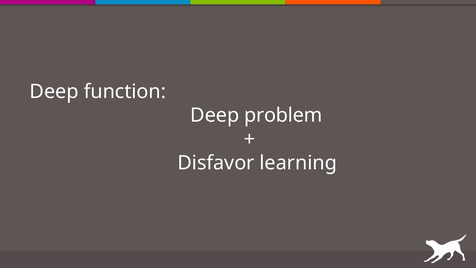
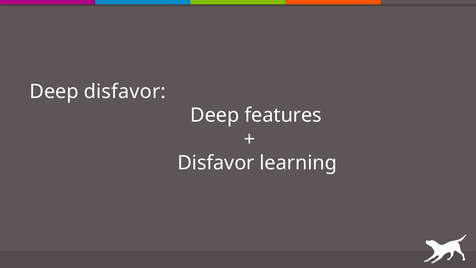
Deep function: function -> disfavor
problem: problem -> features
